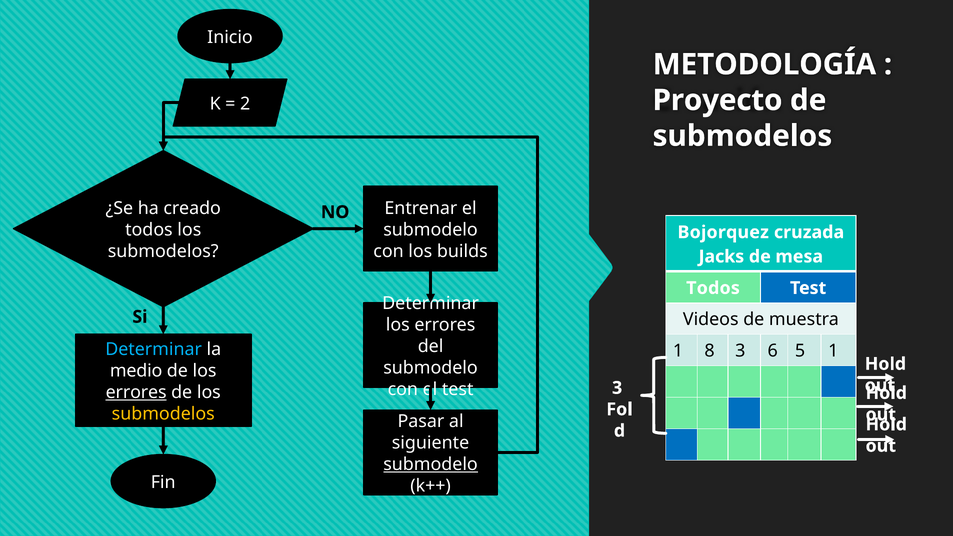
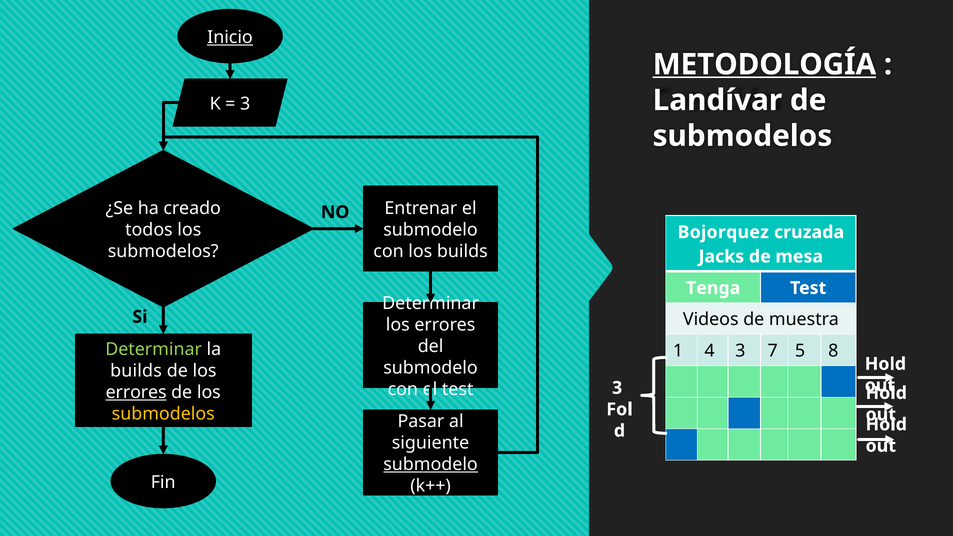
Inicio underline: none -> present
METODOLOGÍA underline: none -> present
Proyecto: Proyecto -> Landívar
2 at (245, 104): 2 -> 3
Todos at (713, 288): Todos -> Tenga
Determinar at (154, 350) colour: light blue -> light green
8: 8 -> 4
6: 6 -> 7
5 1: 1 -> 8
medio at (136, 371): medio -> builds
